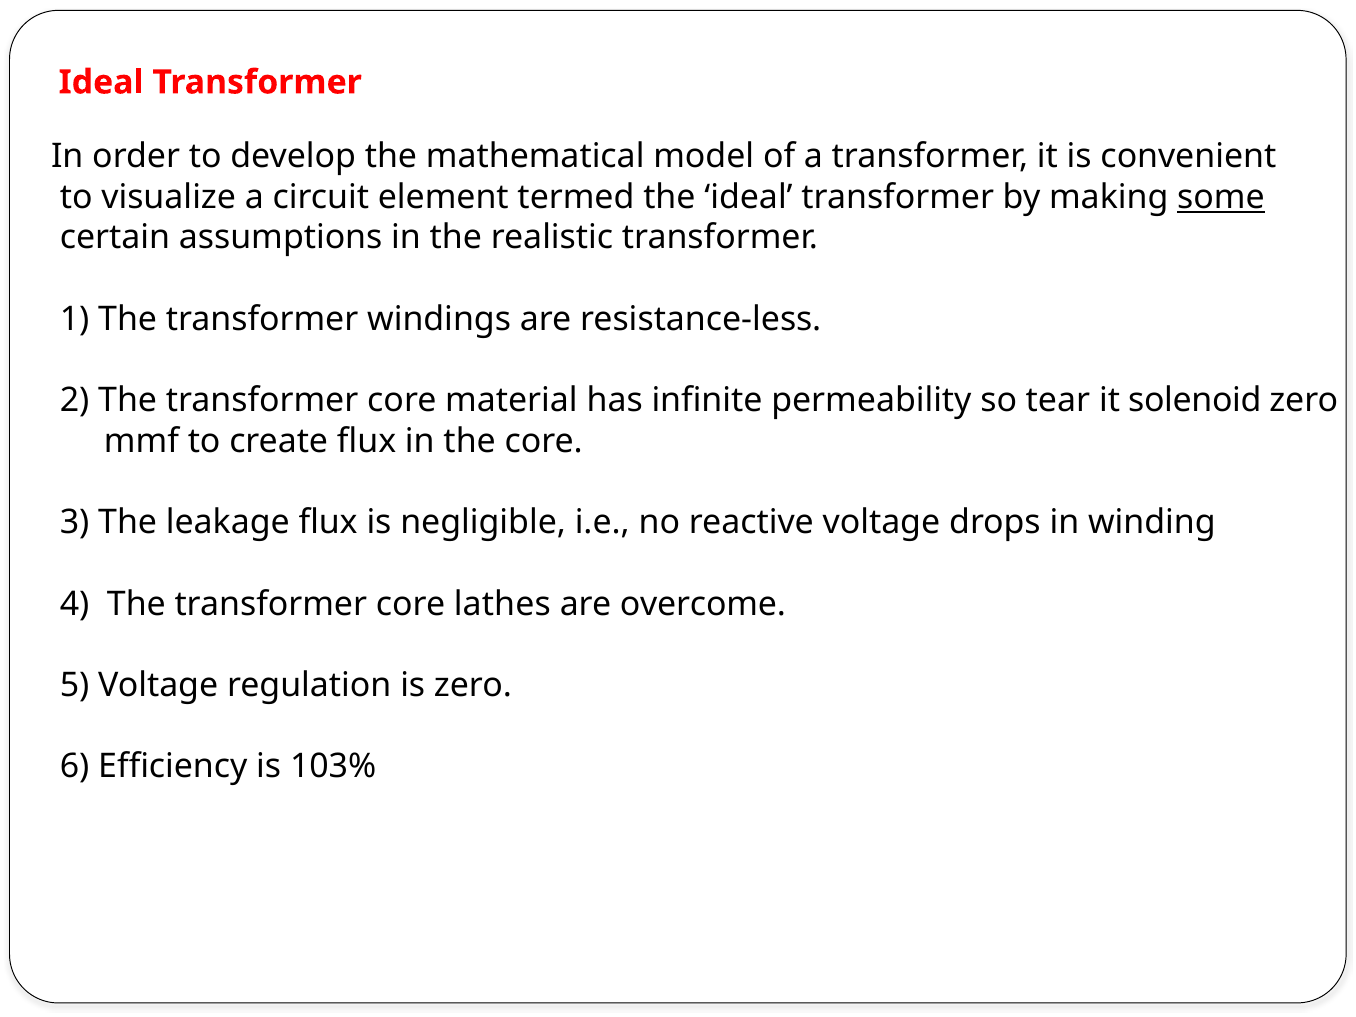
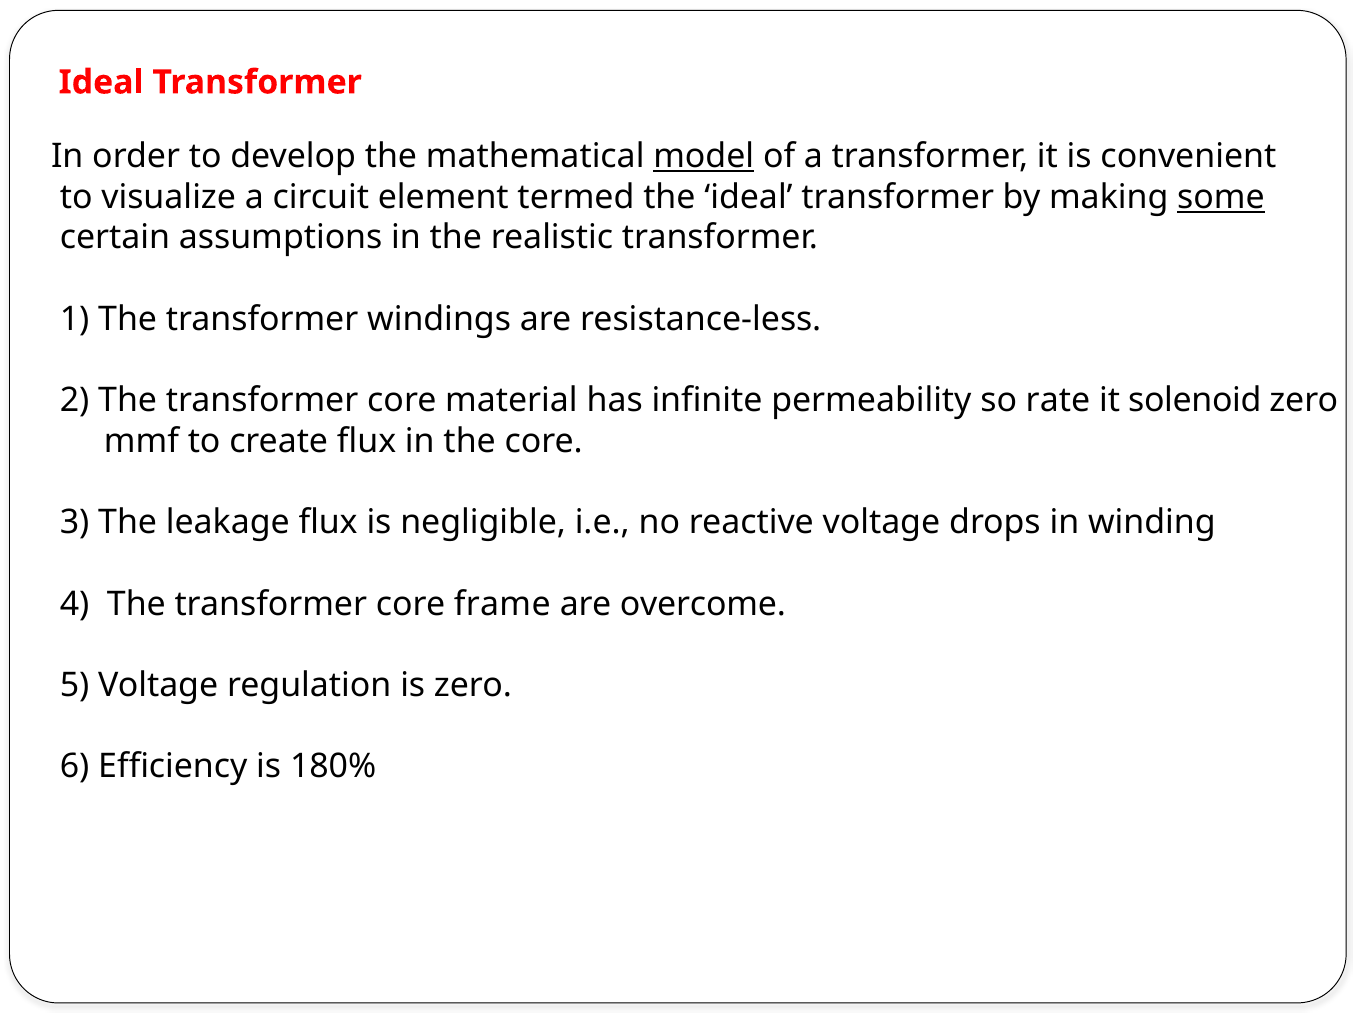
model underline: none -> present
tear: tear -> rate
lathes: lathes -> frame
103%: 103% -> 180%
